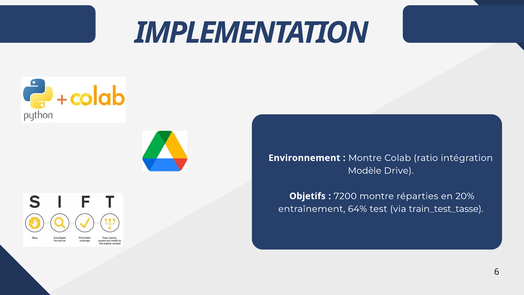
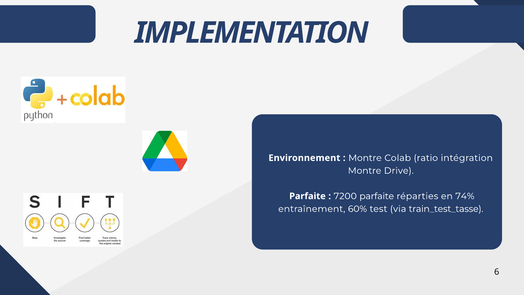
Modèle at (365, 171): Modèle -> Montre
Objetifs at (307, 196): Objetifs -> Parfaite
7200 montre: montre -> parfaite
20%: 20% -> 74%
64%: 64% -> 60%
